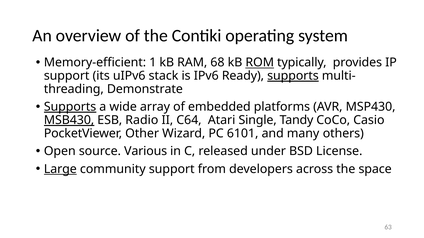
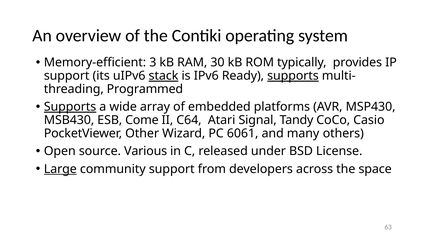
1: 1 -> 3
68: 68 -> 30
ROM underline: present -> none
stack underline: none -> present
Demonstrate: Demonstrate -> Programmed
MSB430 underline: present -> none
Radio: Radio -> Come
Single: Single -> Signal
6101: 6101 -> 6061
